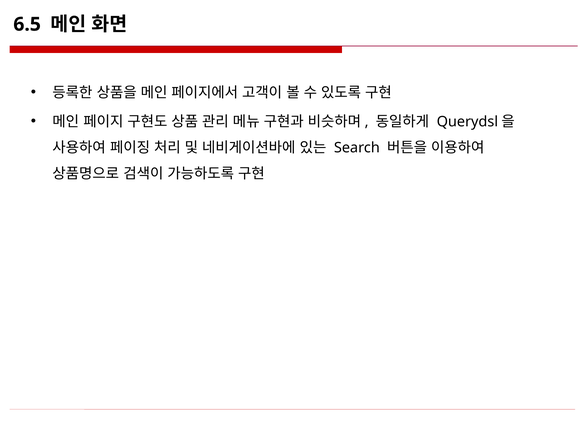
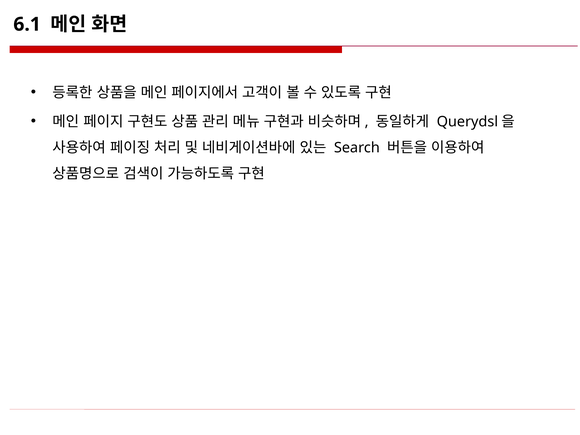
6.5: 6.5 -> 6.1
